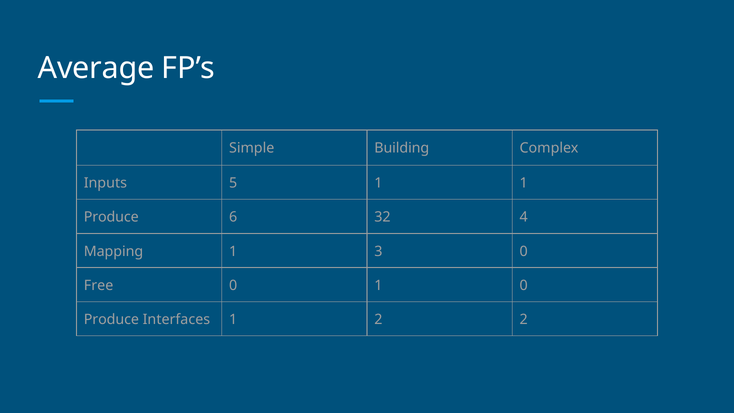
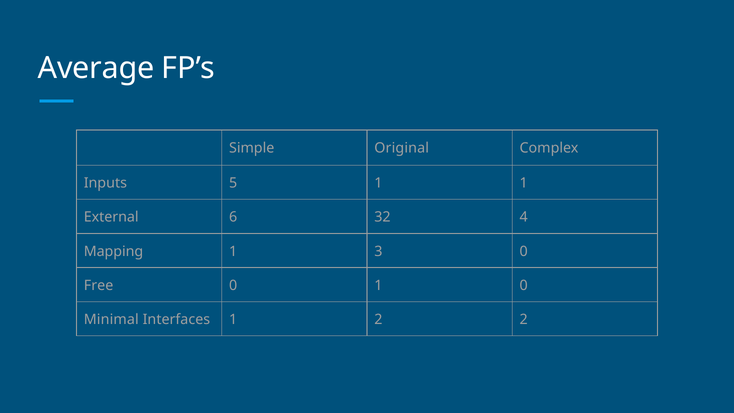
Building: Building -> Original
Produce at (111, 217): Produce -> External
Produce at (111, 319): Produce -> Minimal
